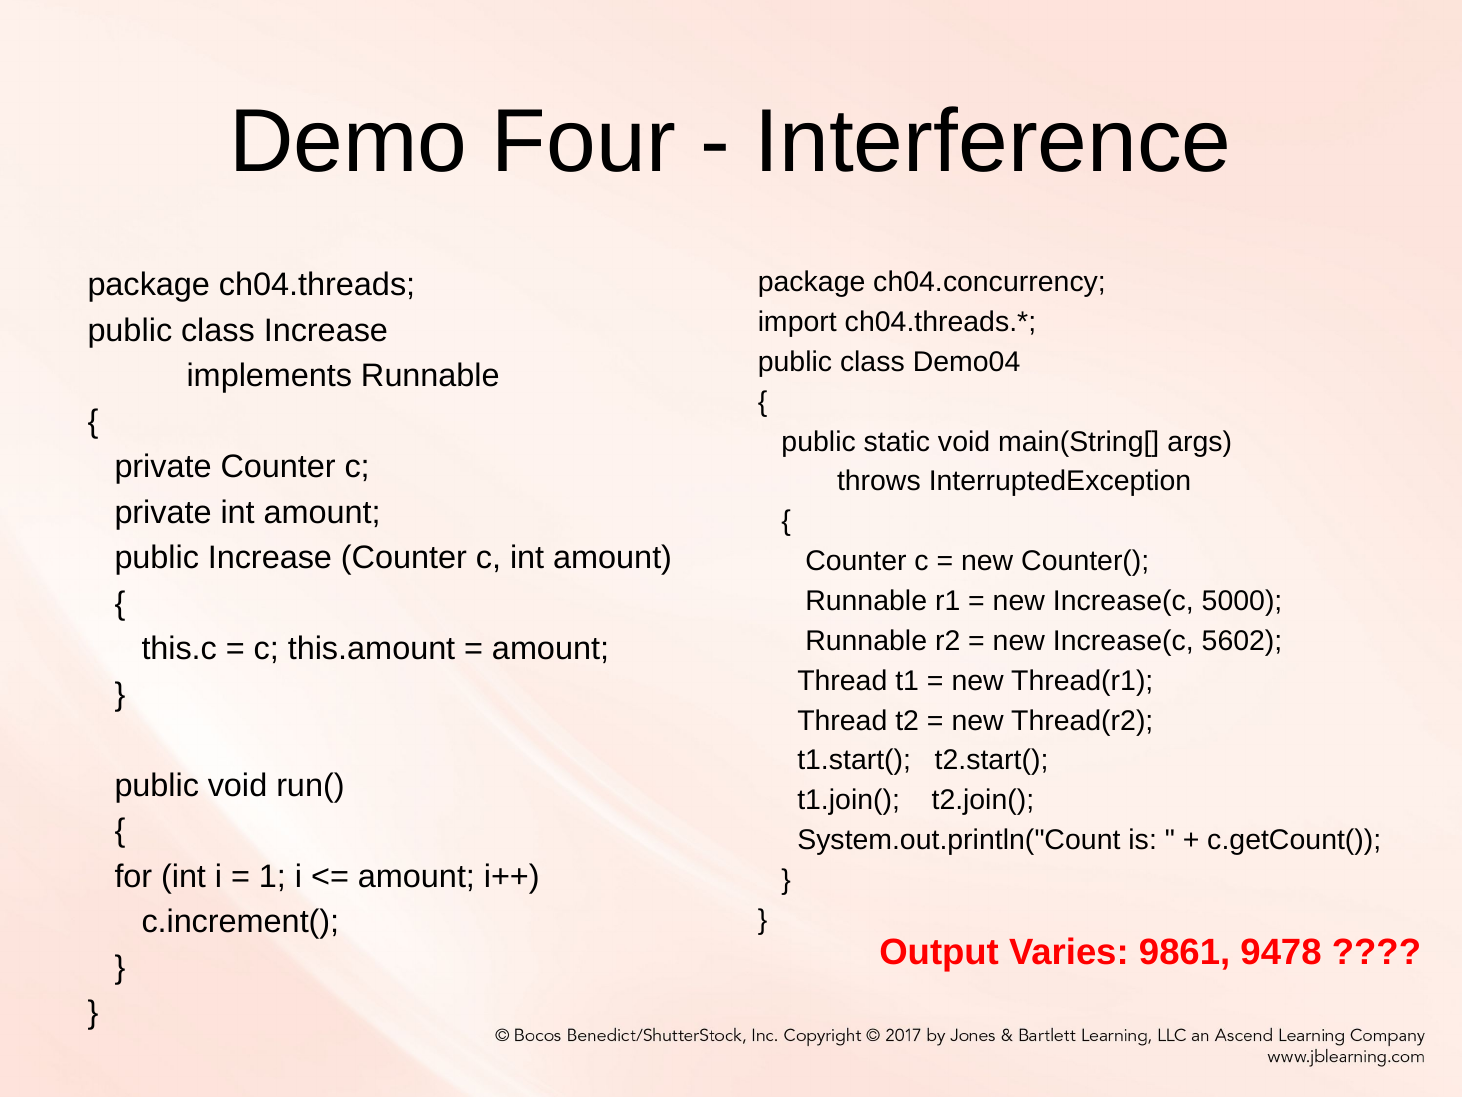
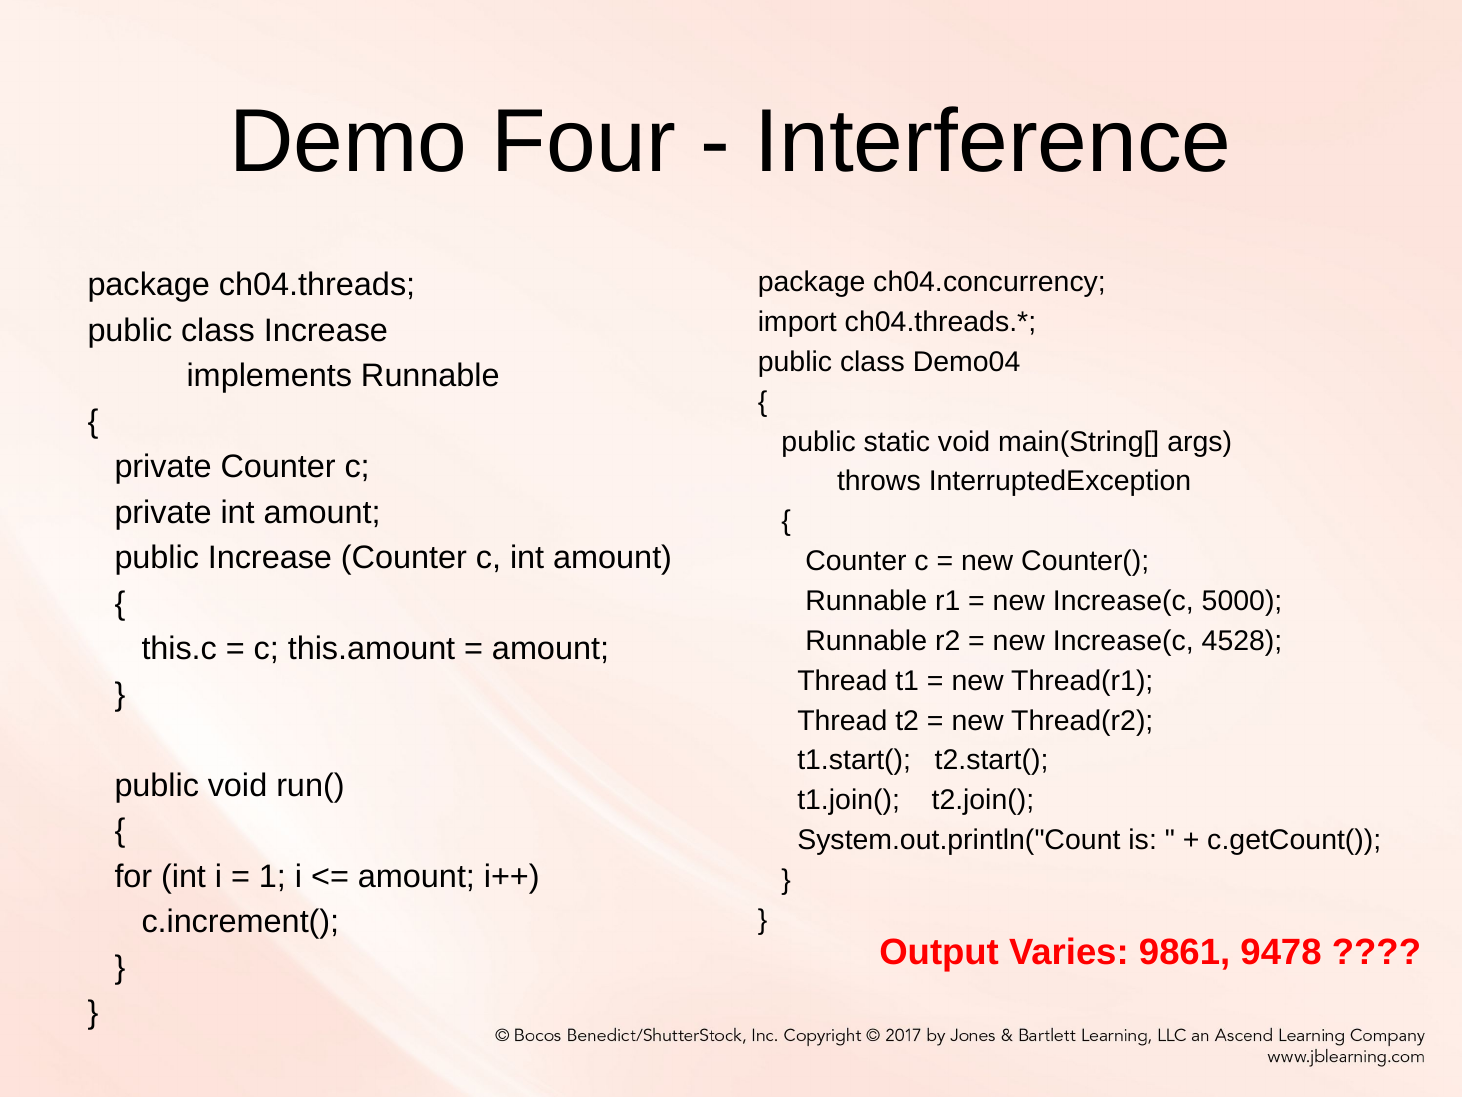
5602: 5602 -> 4528
